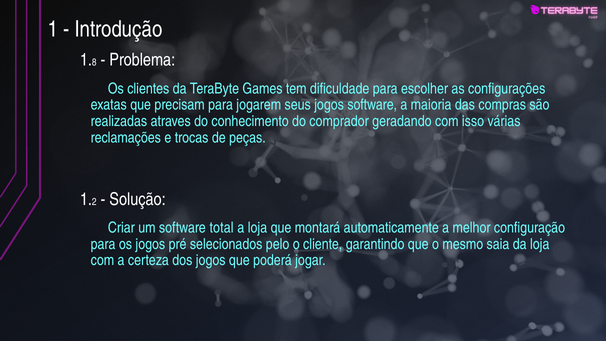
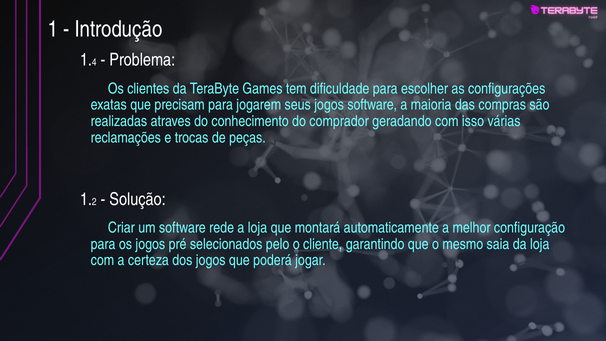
8: 8 -> 4
total: total -> rede
